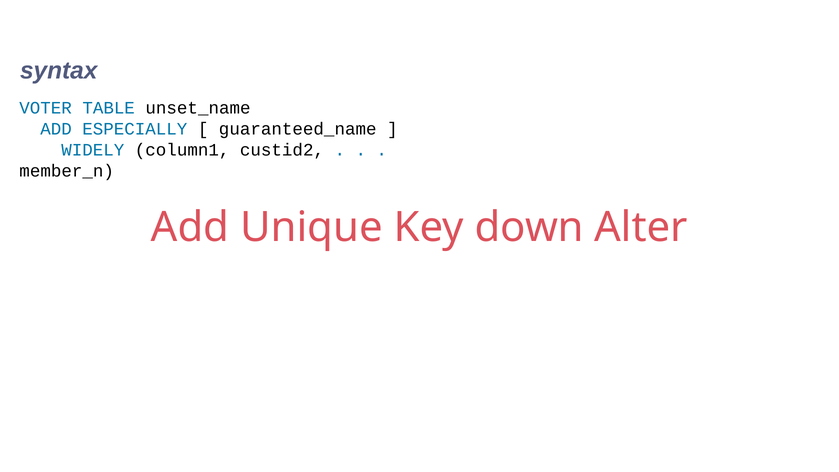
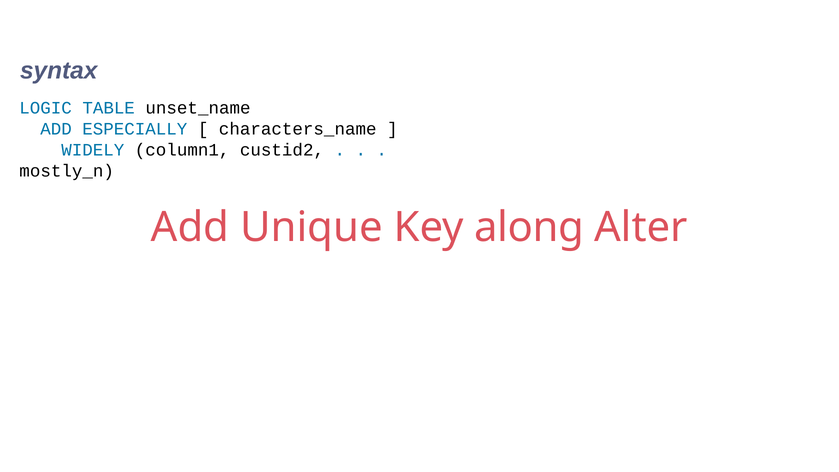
VOTER: VOTER -> LOGIC
guaranteed_name: guaranteed_name -> characters_name
member_n: member_n -> mostly_n
down: down -> along
